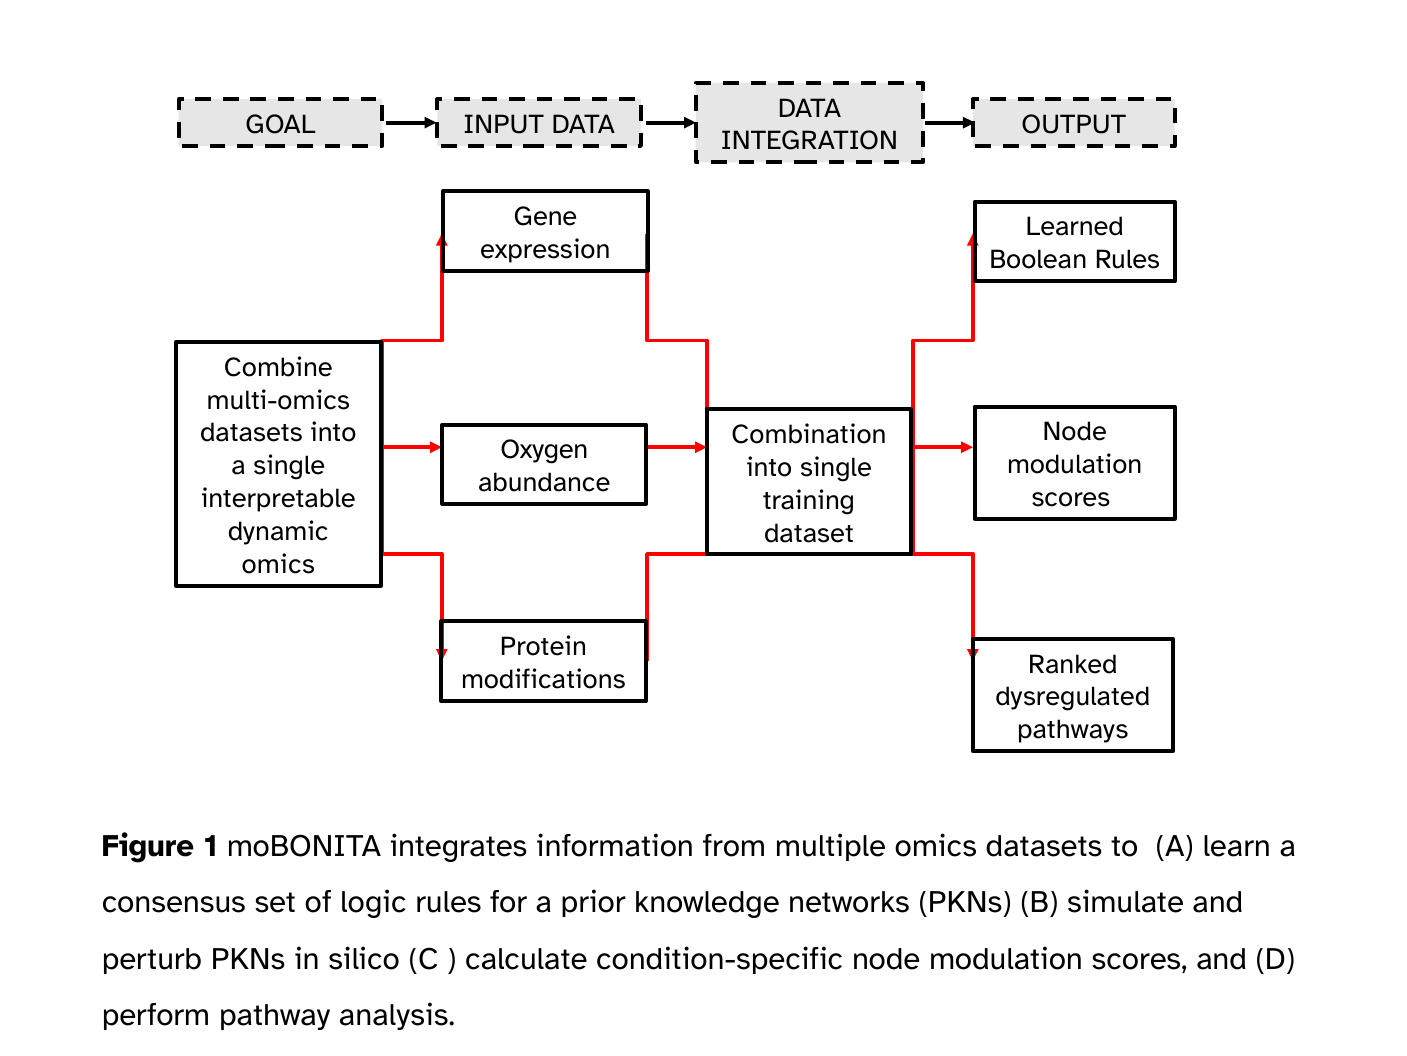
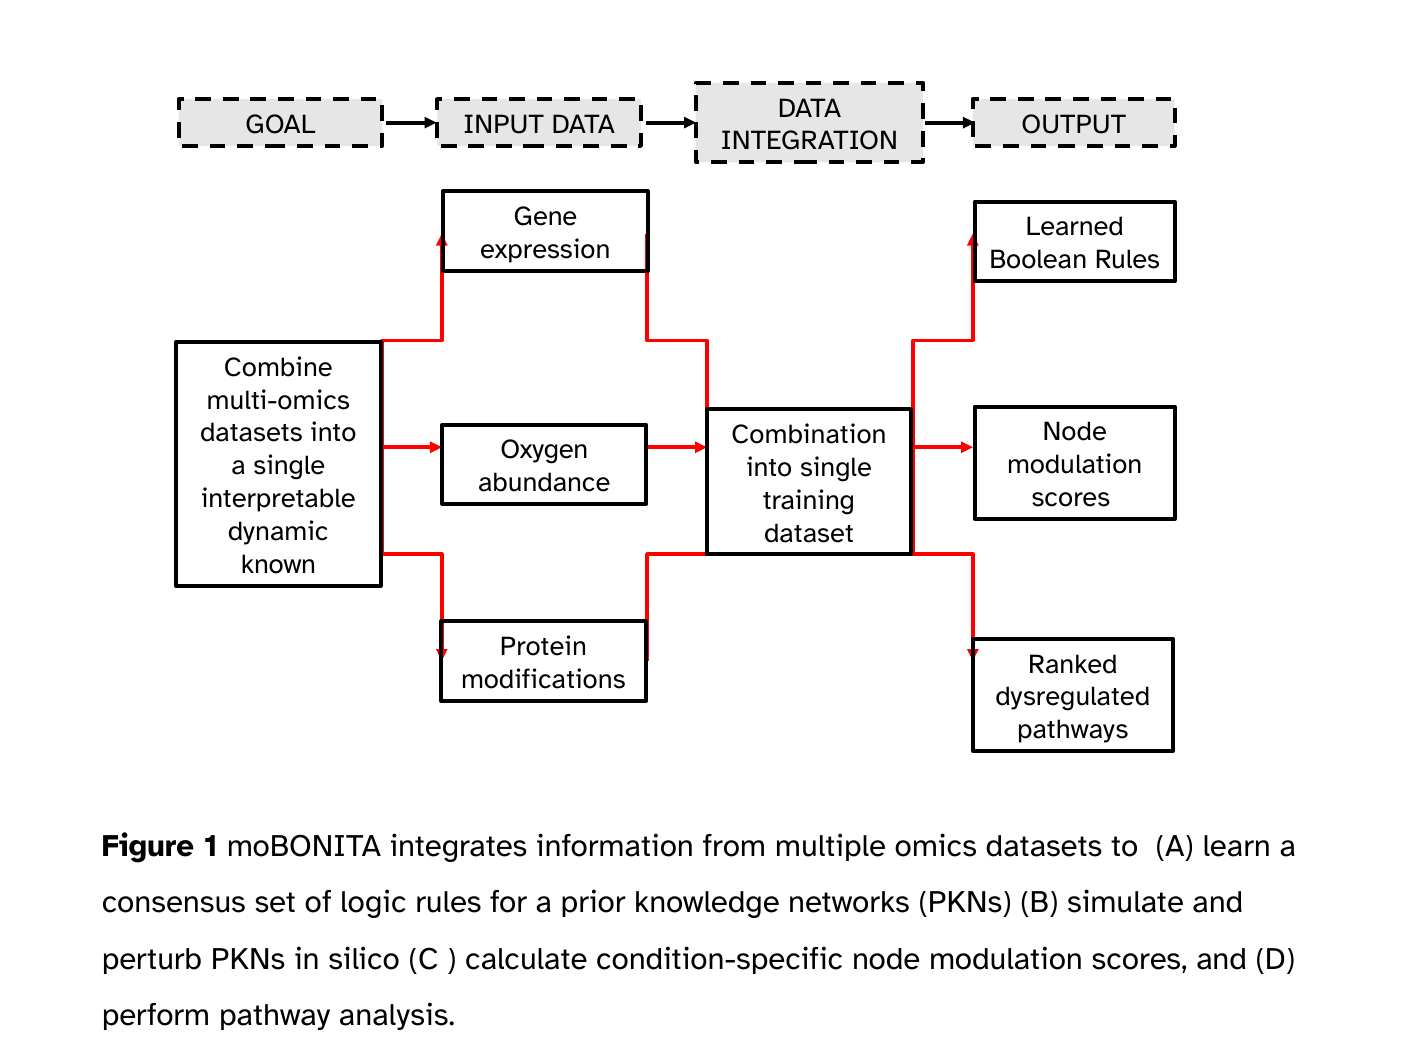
omics at (278, 564): omics -> known
